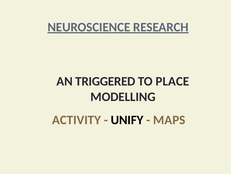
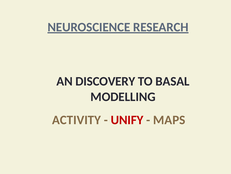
TRIGGERED: TRIGGERED -> DISCOVERY
PLACE: PLACE -> BASAL
UNIFY colour: black -> red
